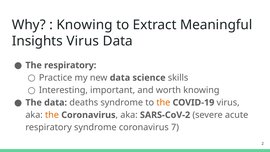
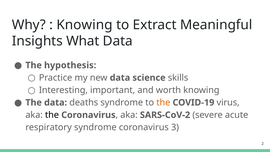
Insights Virus: Virus -> What
The respiratory: respiratory -> hypothesis
the at (52, 115) colour: orange -> black
7: 7 -> 3
